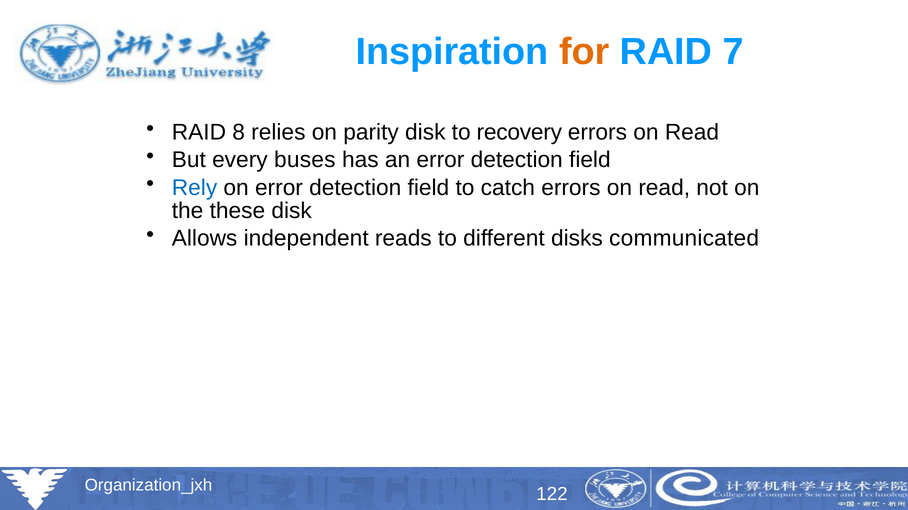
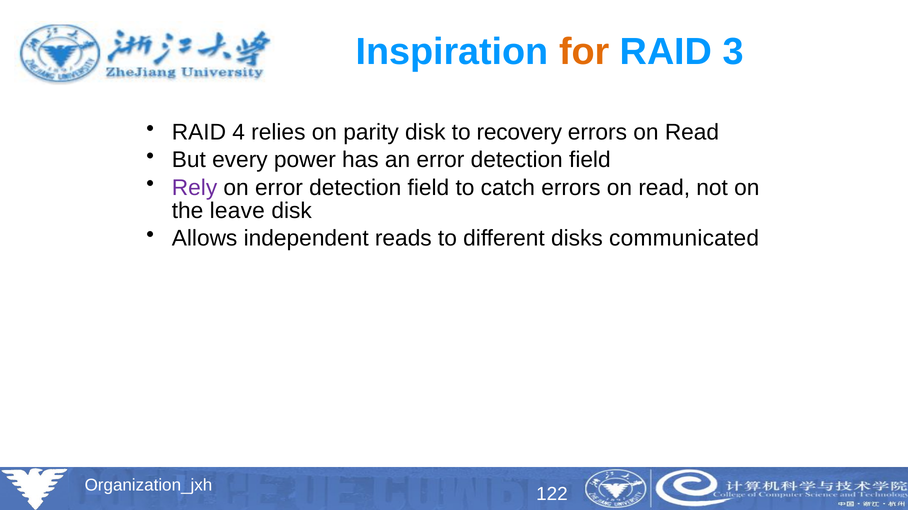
7: 7 -> 3
8: 8 -> 4
buses: buses -> power
Rely colour: blue -> purple
these: these -> leave
